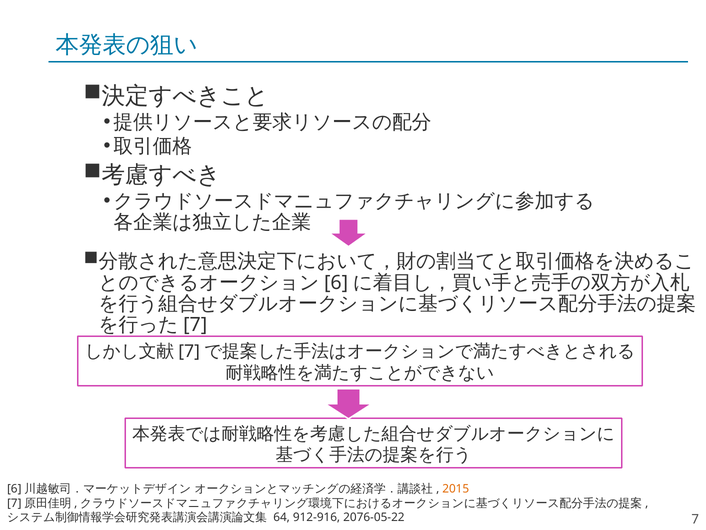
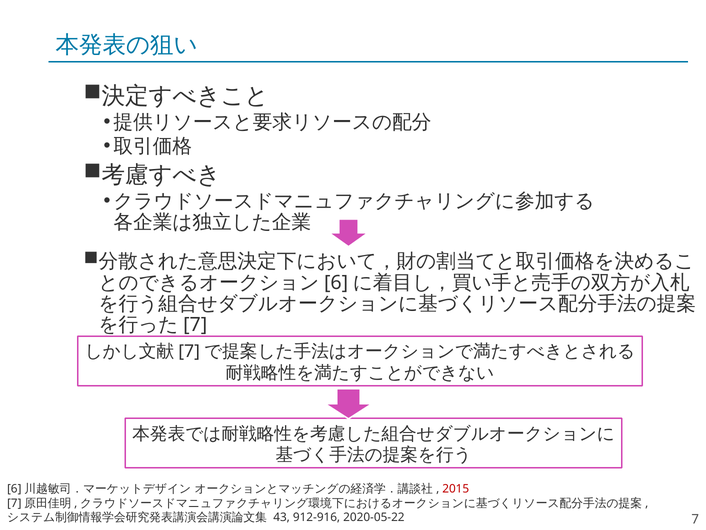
2015 colour: orange -> red
64: 64 -> 43
2076-05-22: 2076-05-22 -> 2020-05-22
